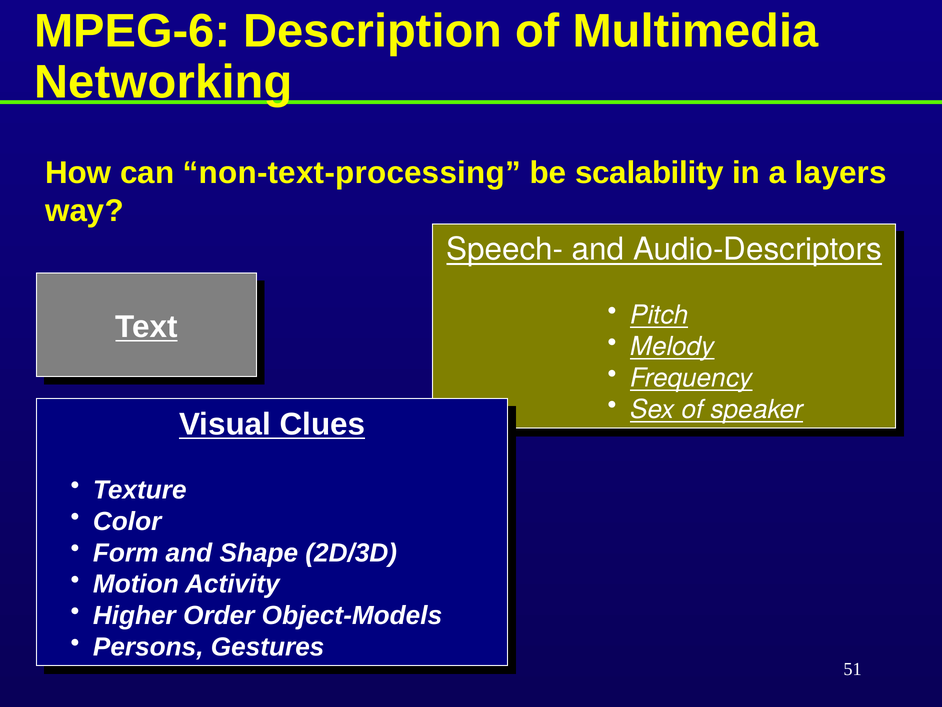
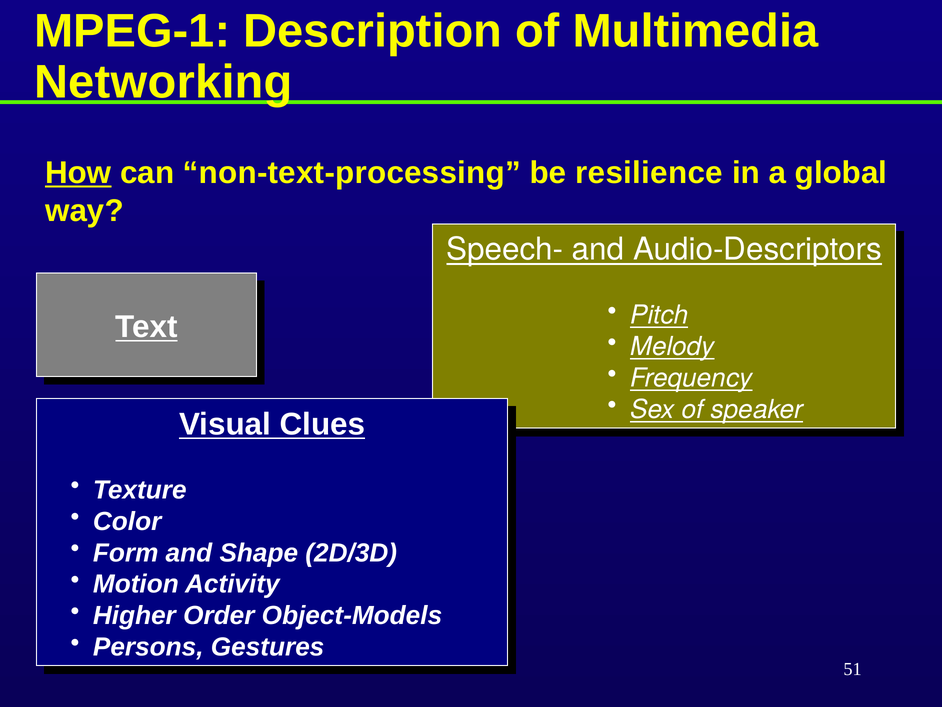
MPEG-6: MPEG-6 -> MPEG-1
How underline: none -> present
scalability: scalability -> resilience
layers: layers -> global
